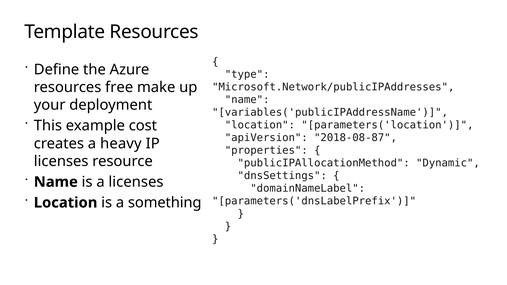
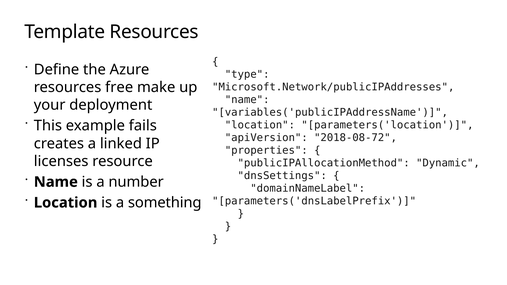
cost: cost -> fails
2018-08-87: 2018-08-87 -> 2018-08-72
heavy: heavy -> linked
a licenses: licenses -> number
